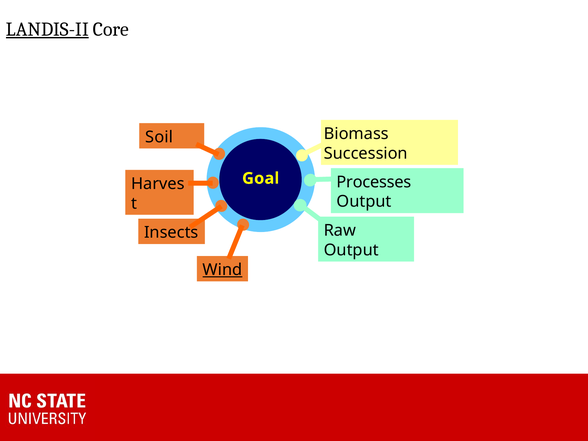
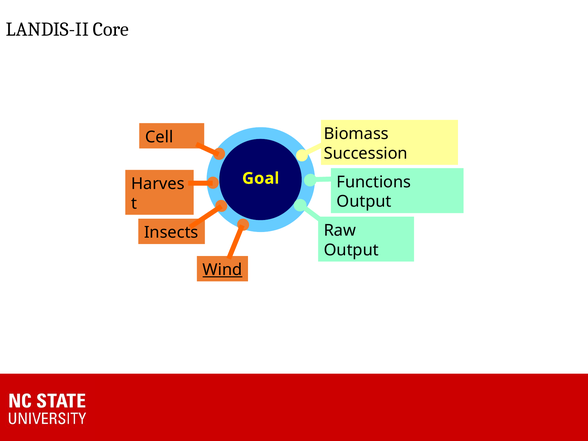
LANDIS-II underline: present -> none
Soil: Soil -> Cell
Processes: Processes -> Functions
